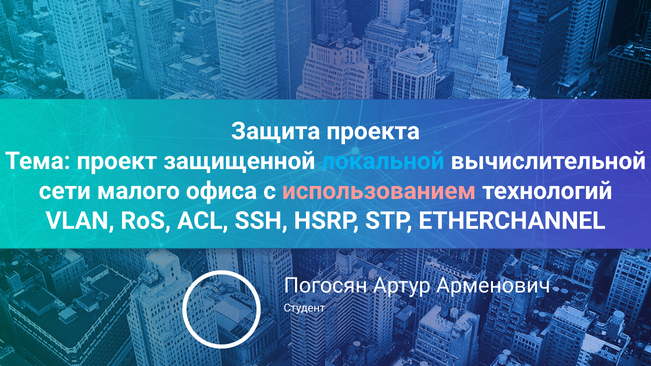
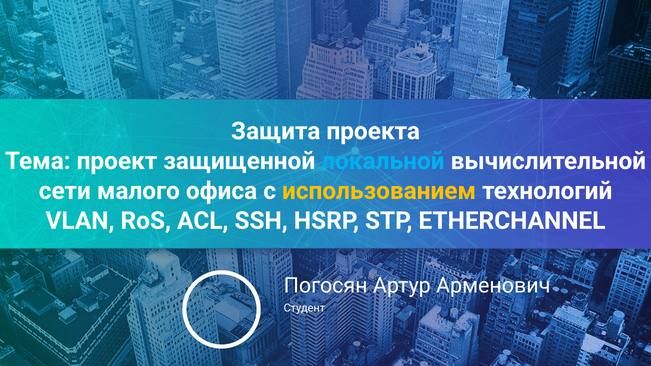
использованием colour: pink -> yellow
